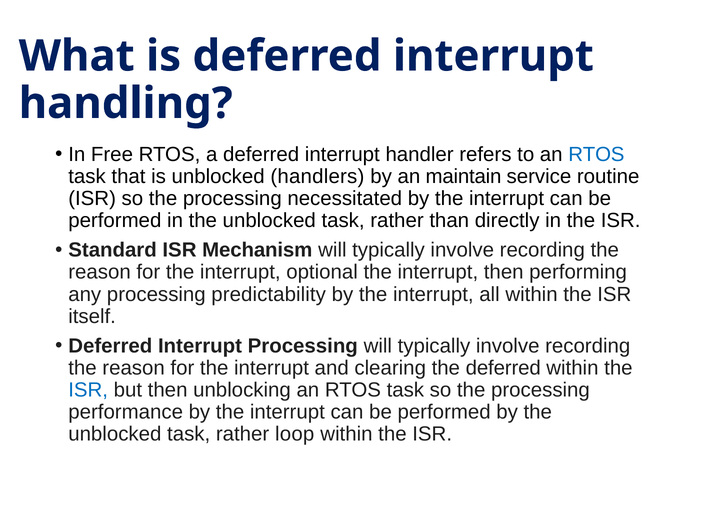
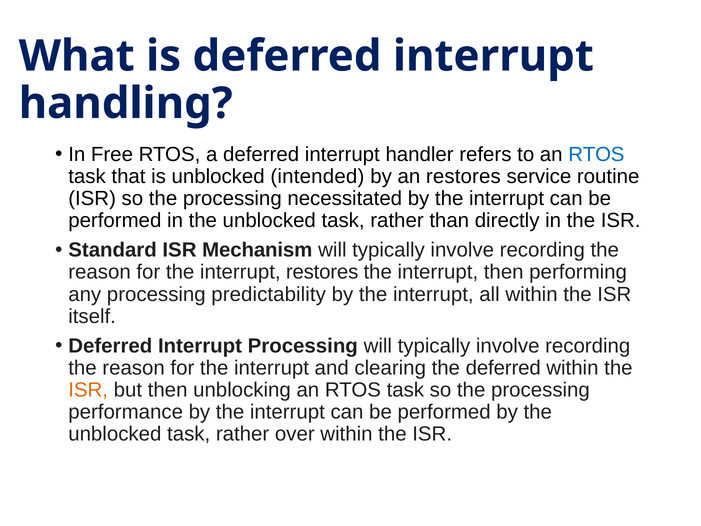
handlers: handlers -> intended
an maintain: maintain -> restores
interrupt optional: optional -> restores
ISR at (88, 390) colour: blue -> orange
loop: loop -> over
